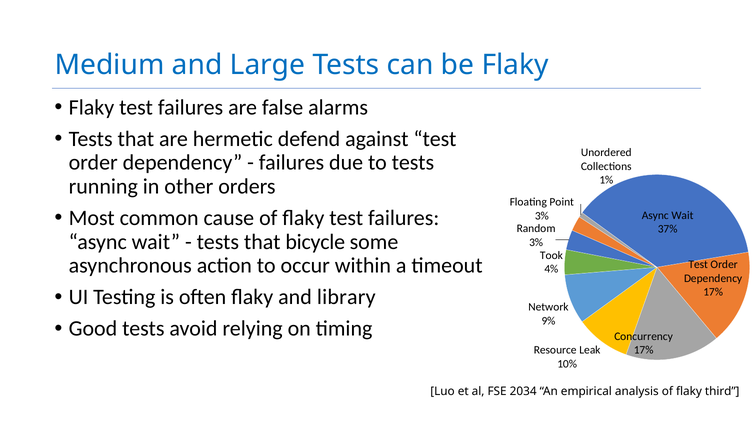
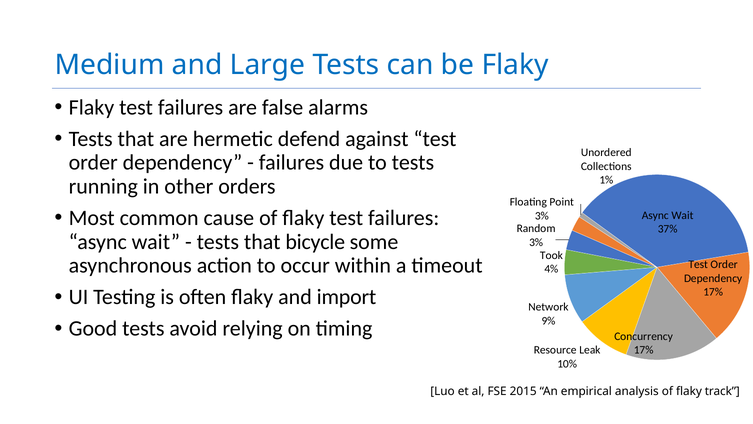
library: library -> import
2034: 2034 -> 2015
third: third -> track
